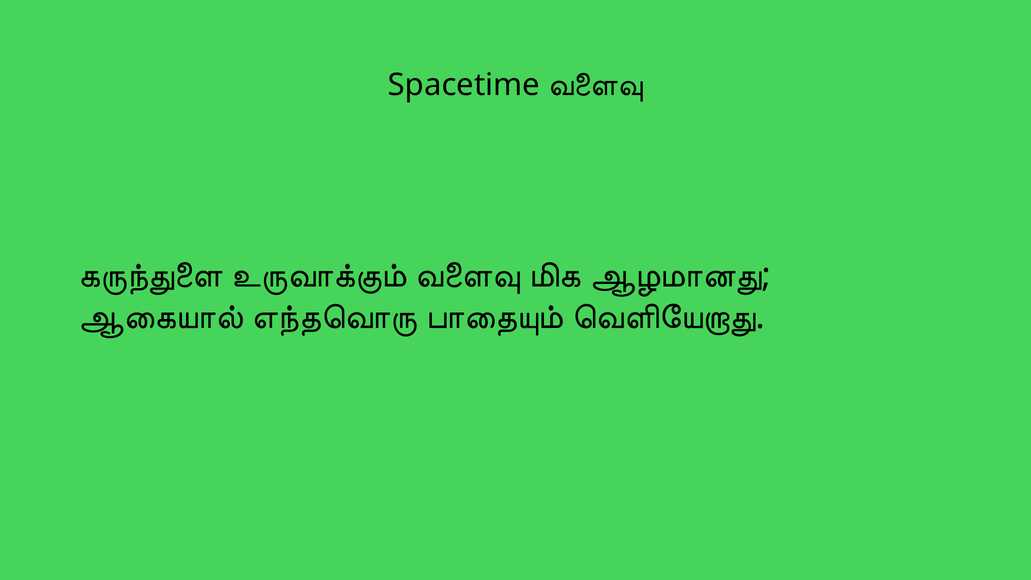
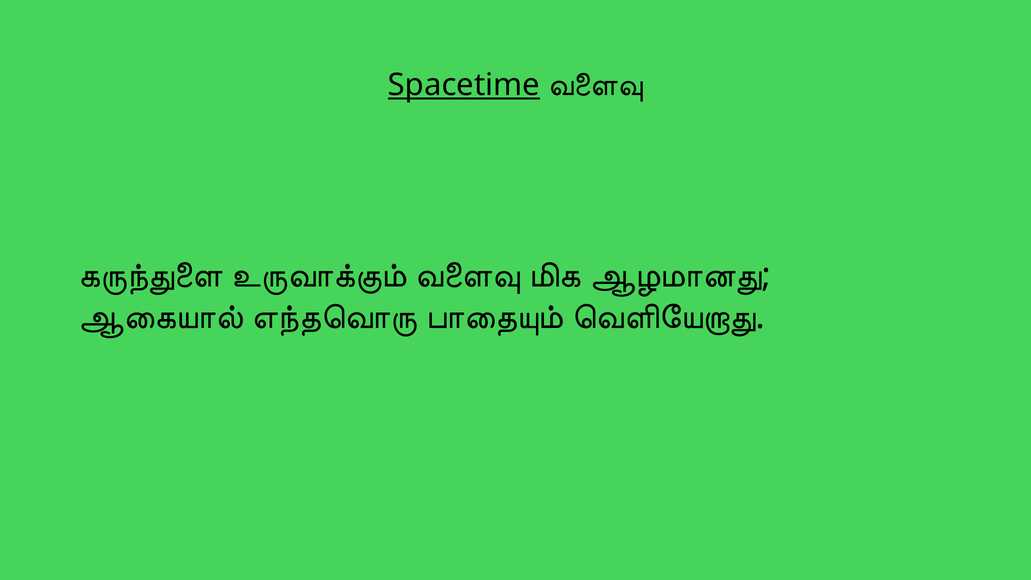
Spacetime underline: none -> present
